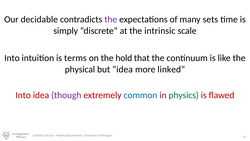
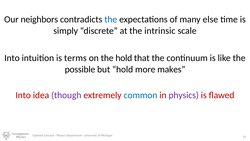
decidable: decidable -> neighbors
the at (111, 19) colour: purple -> blue
sets: sets -> else
physical: physical -> possible
but idea: idea -> hold
linked: linked -> makes
physics at (184, 95) colour: green -> purple
